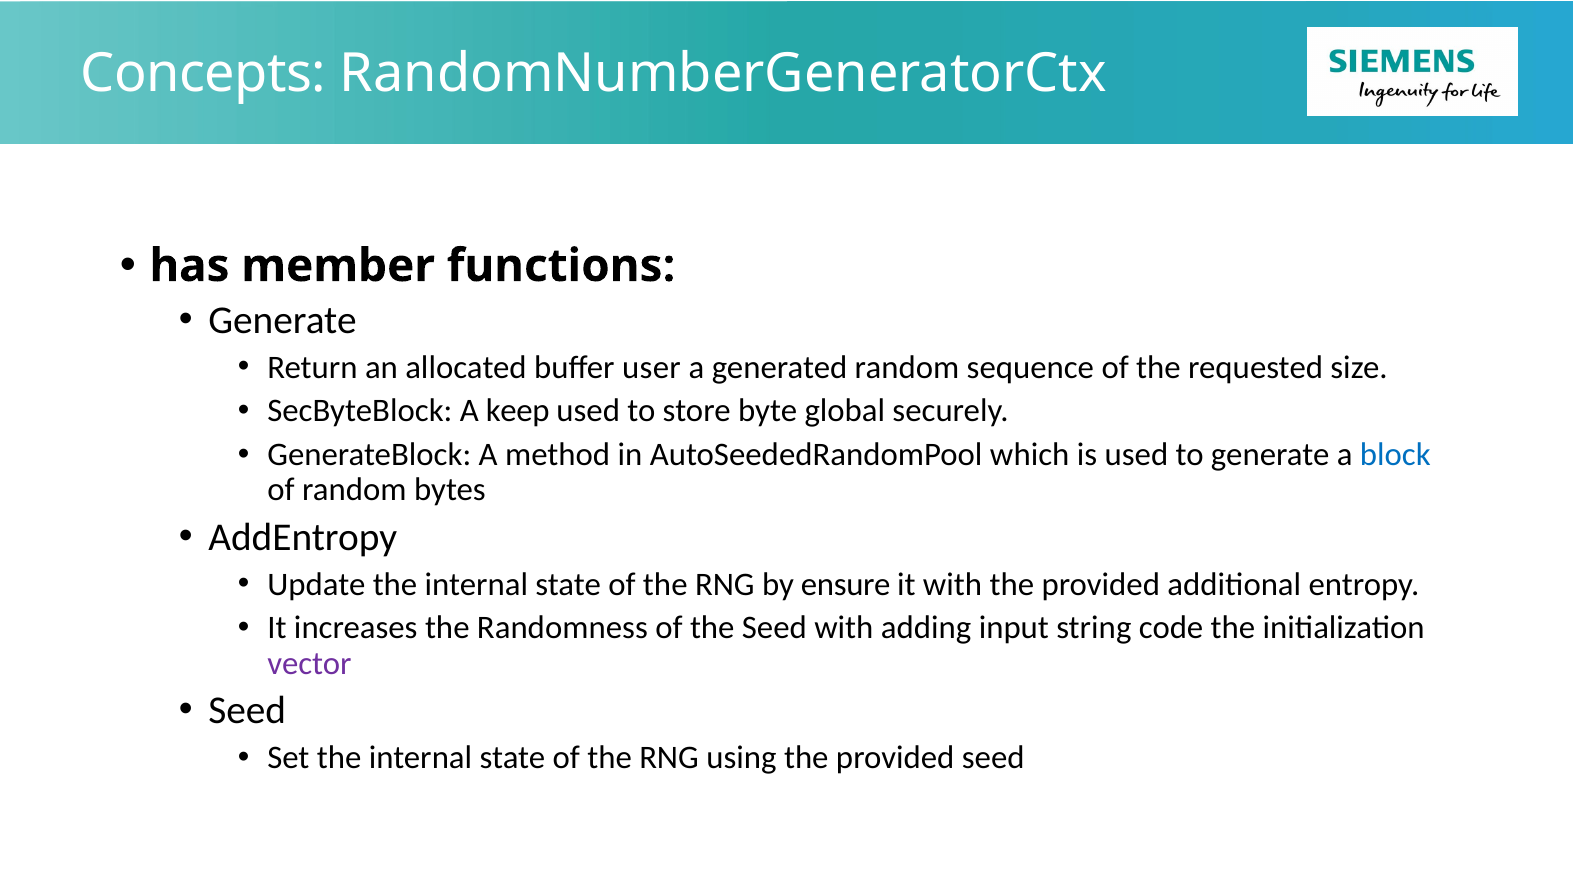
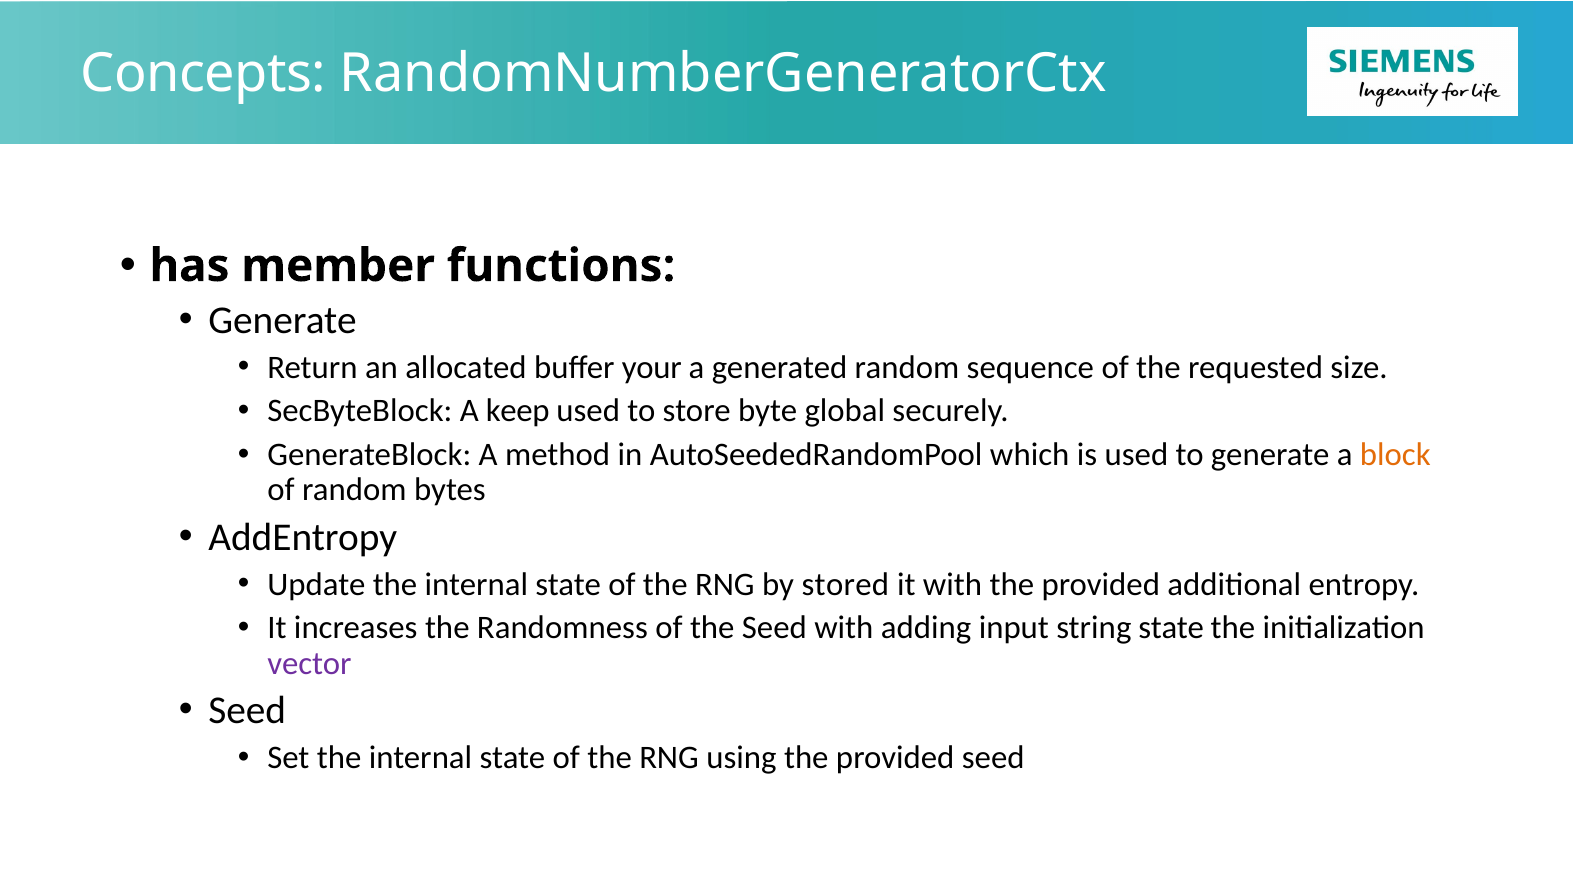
user: user -> your
block colour: blue -> orange
ensure: ensure -> stored
string code: code -> state
